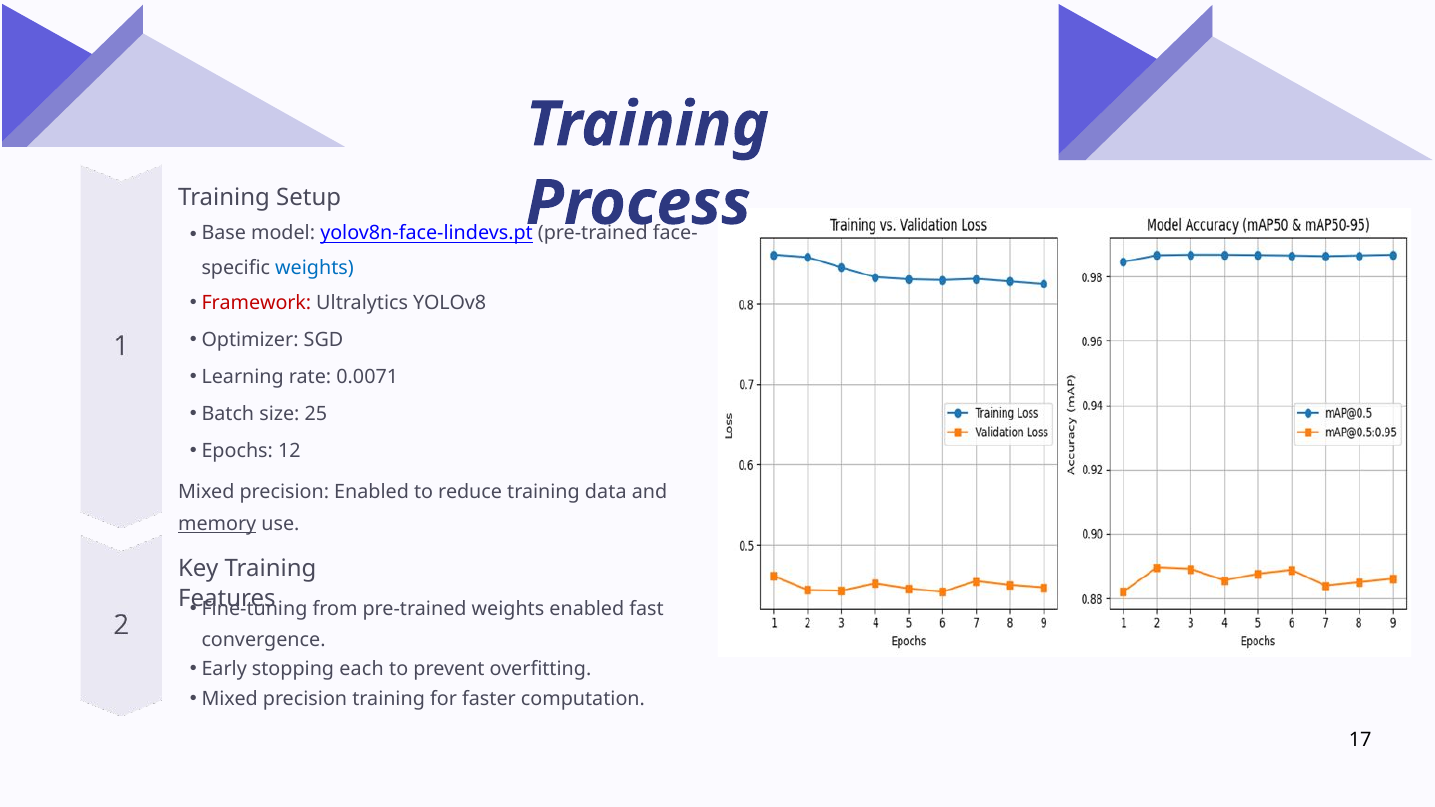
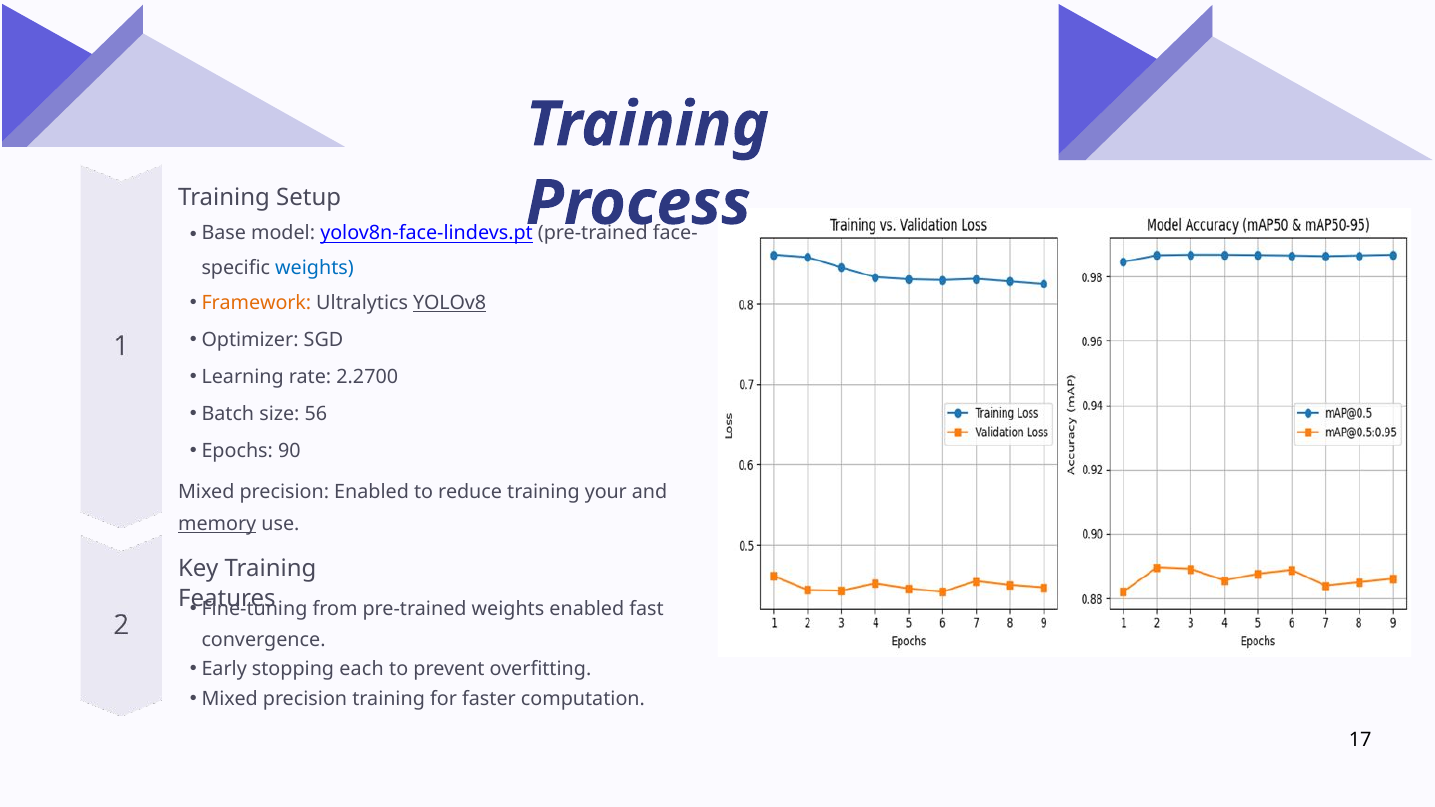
Framework colour: red -> orange
YOLOv8 underline: none -> present
0.0071: 0.0071 -> 2.2700
25: 25 -> 56
12: 12 -> 90
data: data -> your
